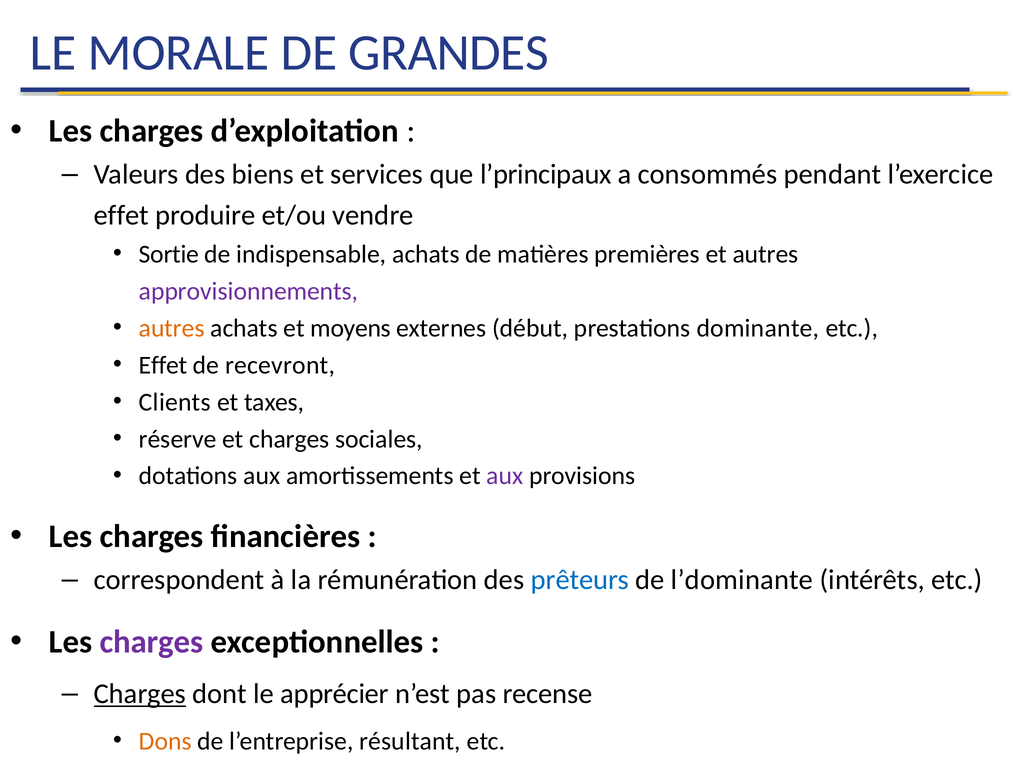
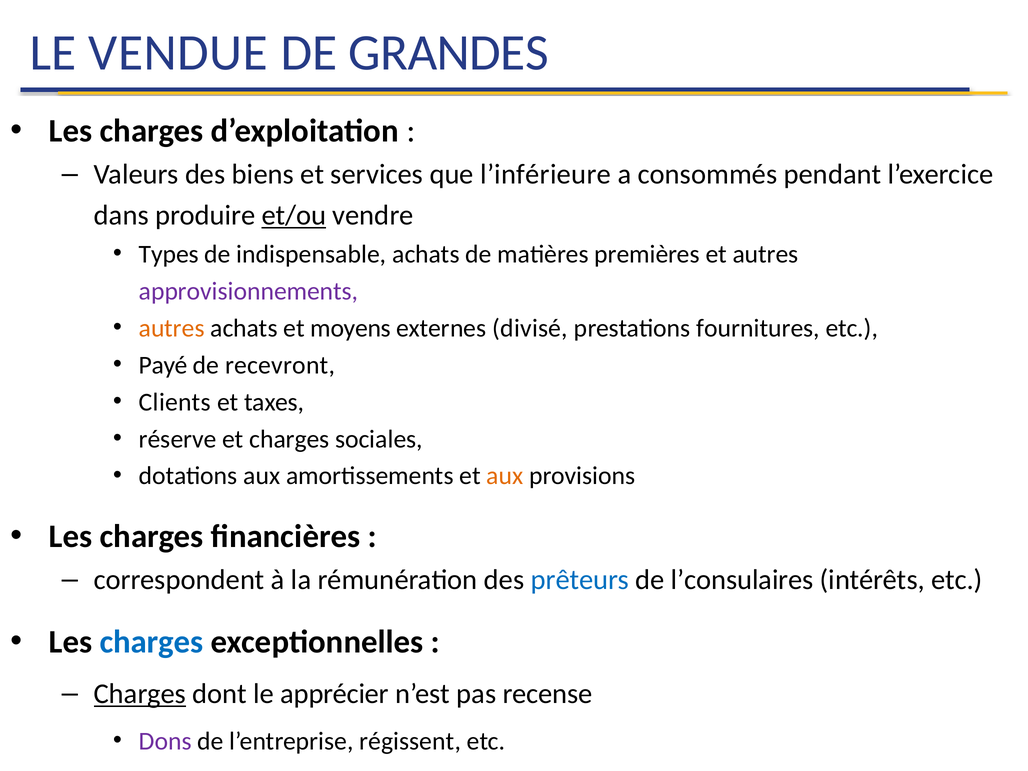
MORALE: MORALE -> VENDUE
l’principaux: l’principaux -> l’inférieure
effet at (121, 216): effet -> dans
et/ou underline: none -> present
Sortie: Sortie -> Types
début: début -> divisé
dominante: dominante -> fournitures
Effet at (163, 365): Effet -> Payé
aux at (505, 476) colour: purple -> orange
l’dominante: l’dominante -> l’consulaires
charges at (152, 642) colour: purple -> blue
Dons colour: orange -> purple
résultant: résultant -> régissent
